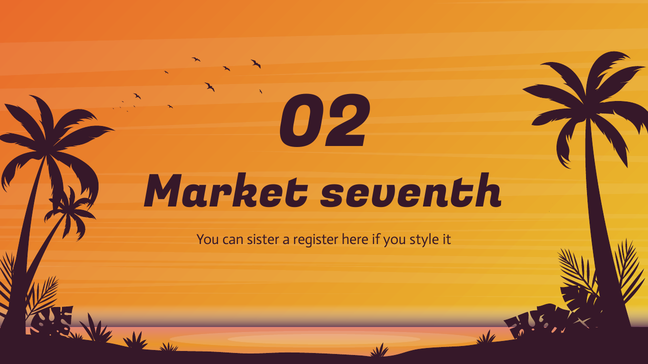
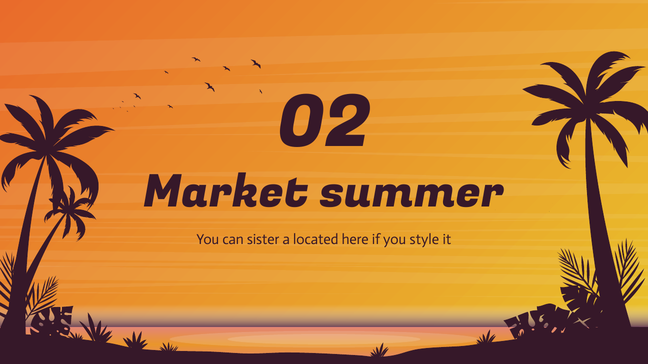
seventh: seventh -> summer
register: register -> located
